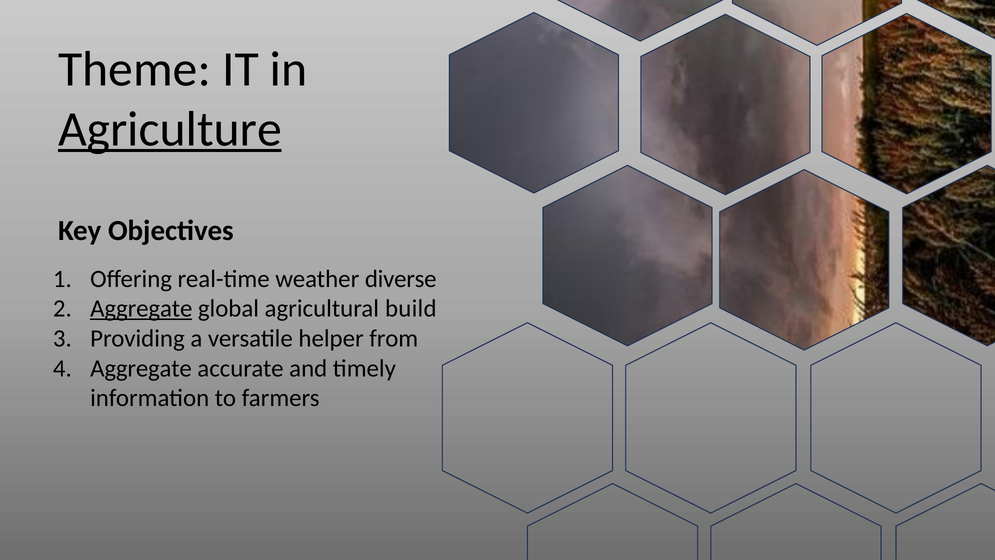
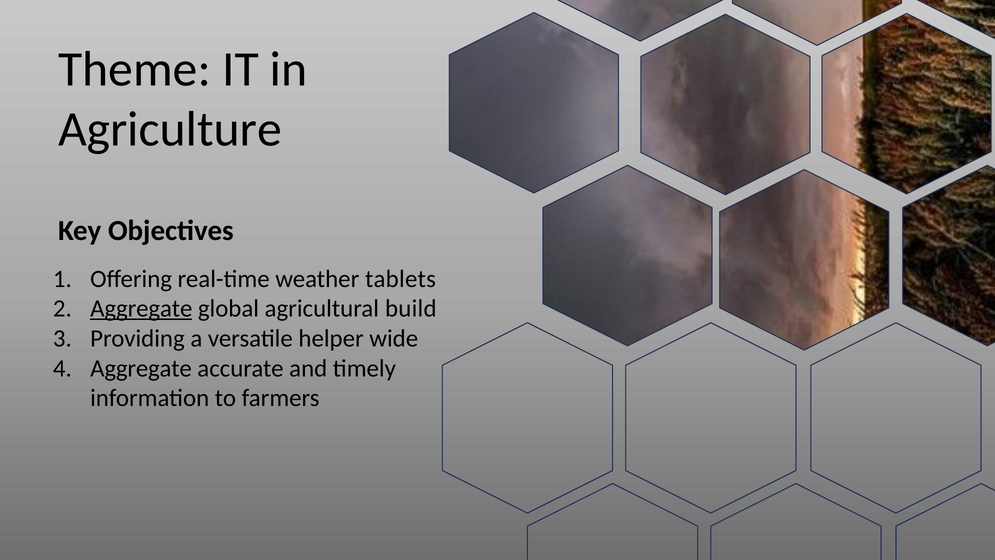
Agriculture underline: present -> none
diverse: diverse -> tablets
from: from -> wide
